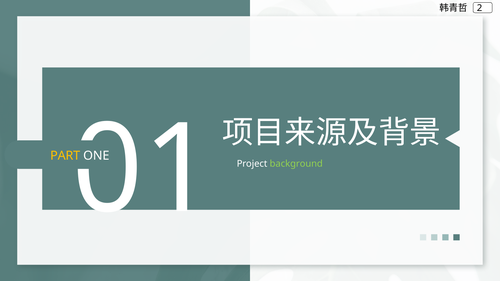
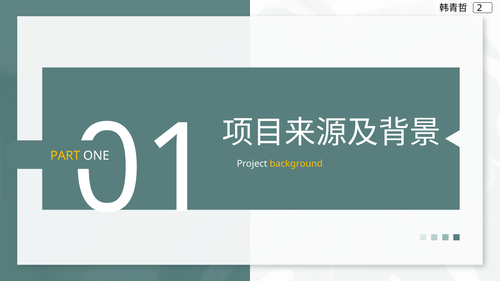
background colour: light green -> yellow
